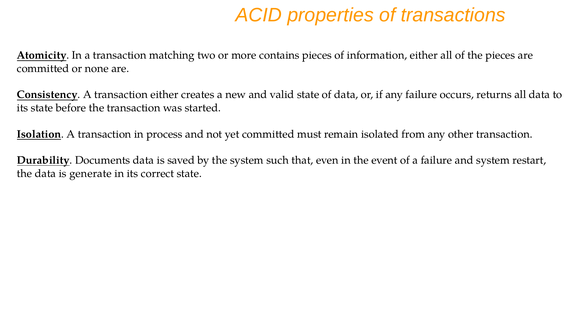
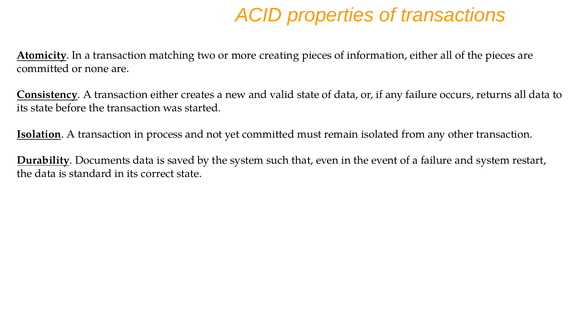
contains: contains -> creating
generate: generate -> standard
